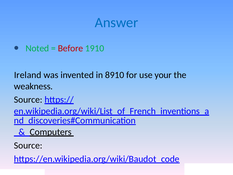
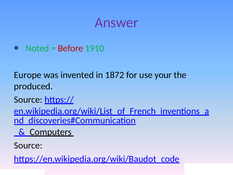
Answer colour: blue -> purple
Ireland: Ireland -> Europe
8910: 8910 -> 1872
weakness: weakness -> produced
